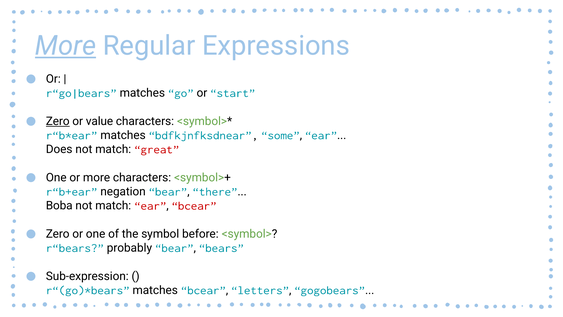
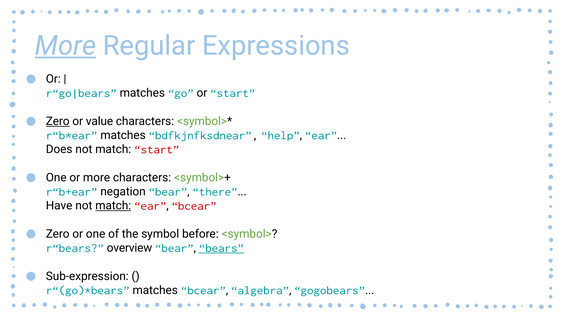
some: some -> help
match great: great -> start
Boba: Boba -> Have
match at (113, 206) underline: none -> present
probably: probably -> overview
bears underline: none -> present
letters: letters -> algebra
